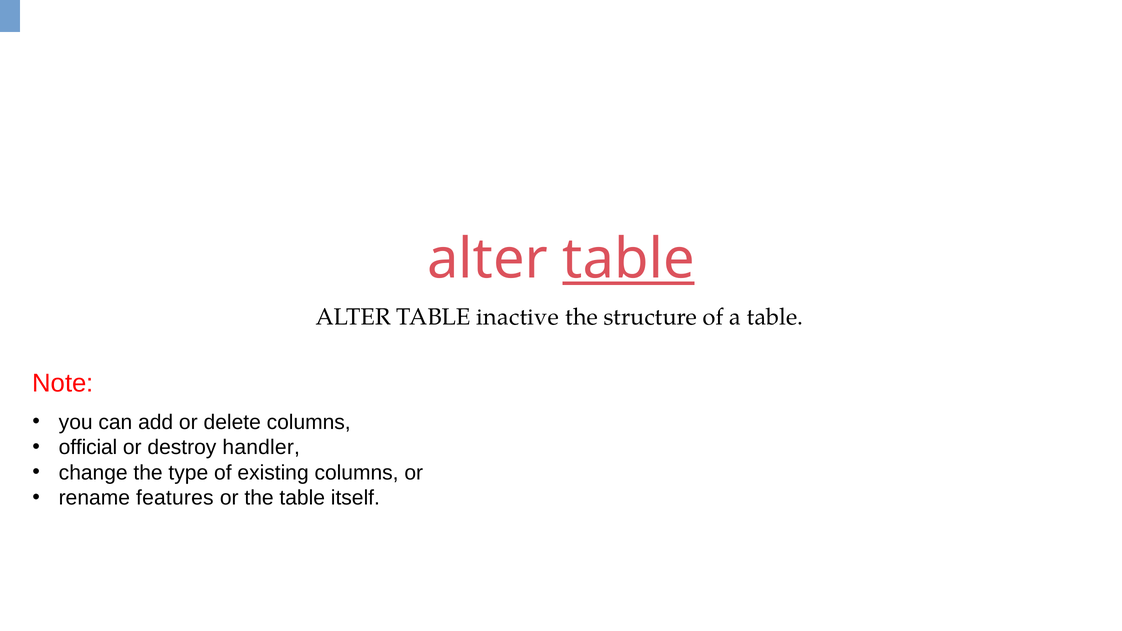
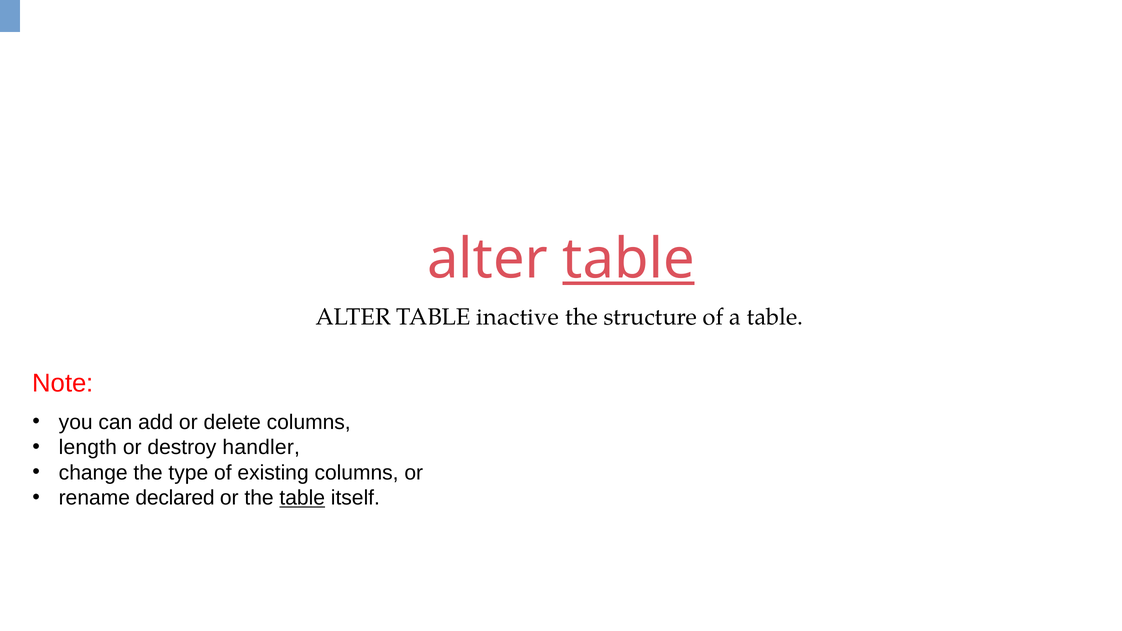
official: official -> length
features: features -> declared
table at (302, 498) underline: none -> present
